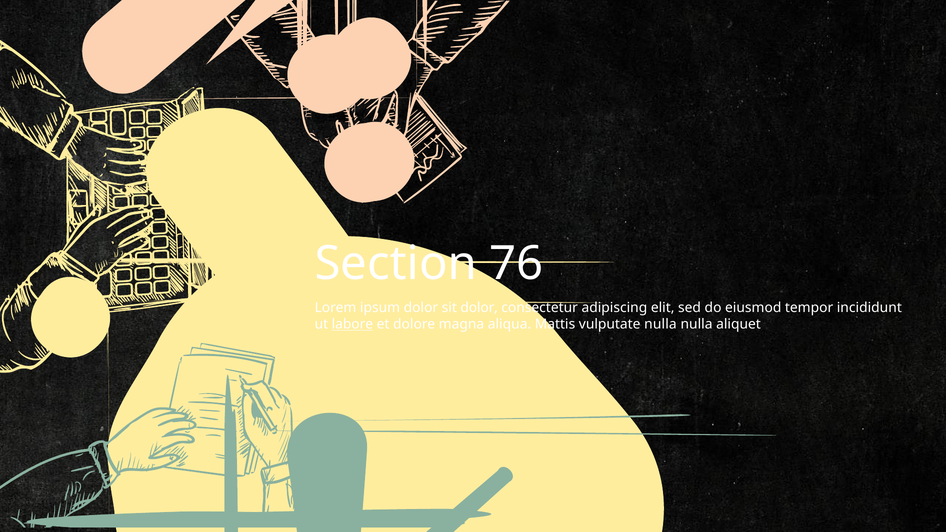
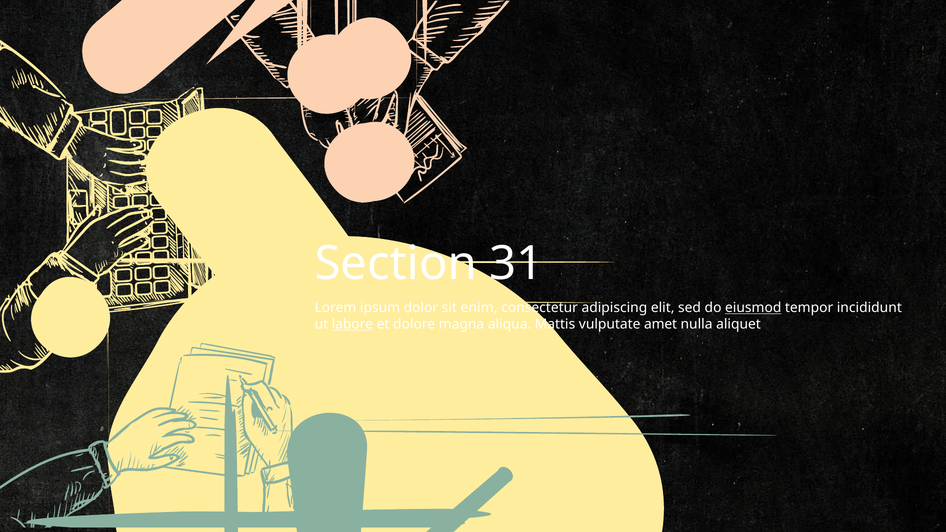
76: 76 -> 31
sit dolor: dolor -> enim
eiusmod underline: none -> present
vulputate nulla: nulla -> amet
